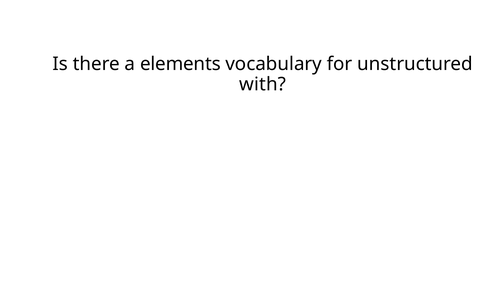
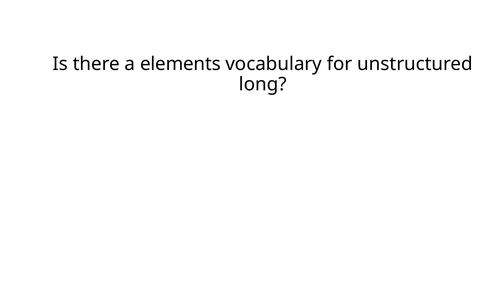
with: with -> long
